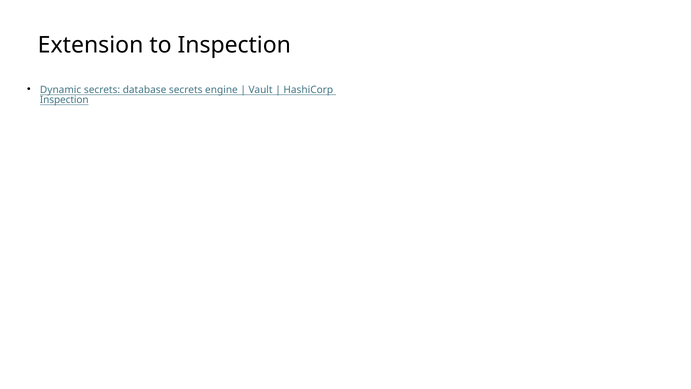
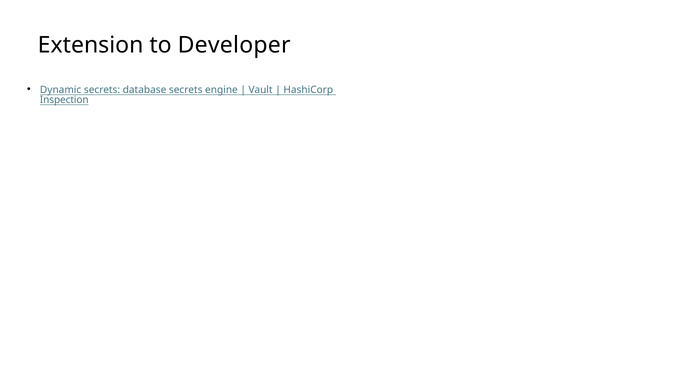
to Inspection: Inspection -> Developer
